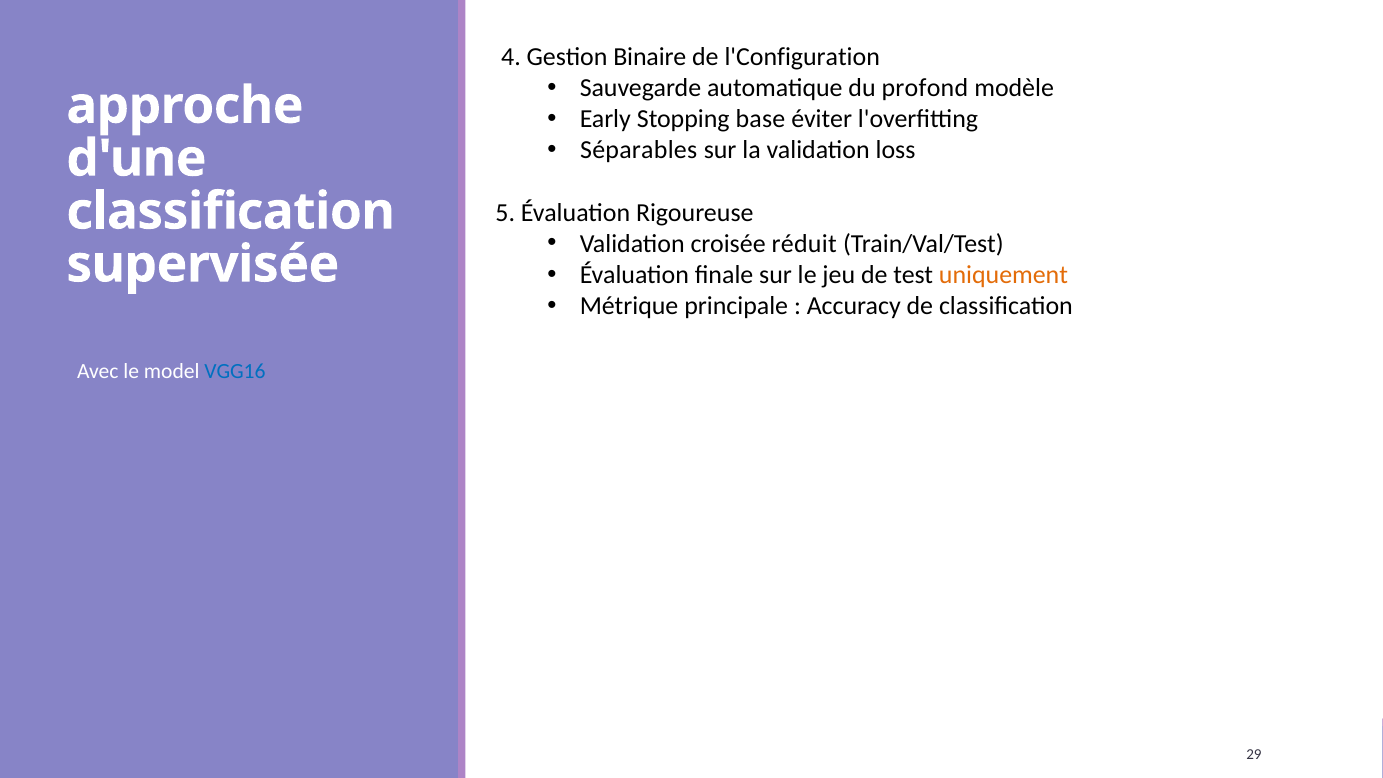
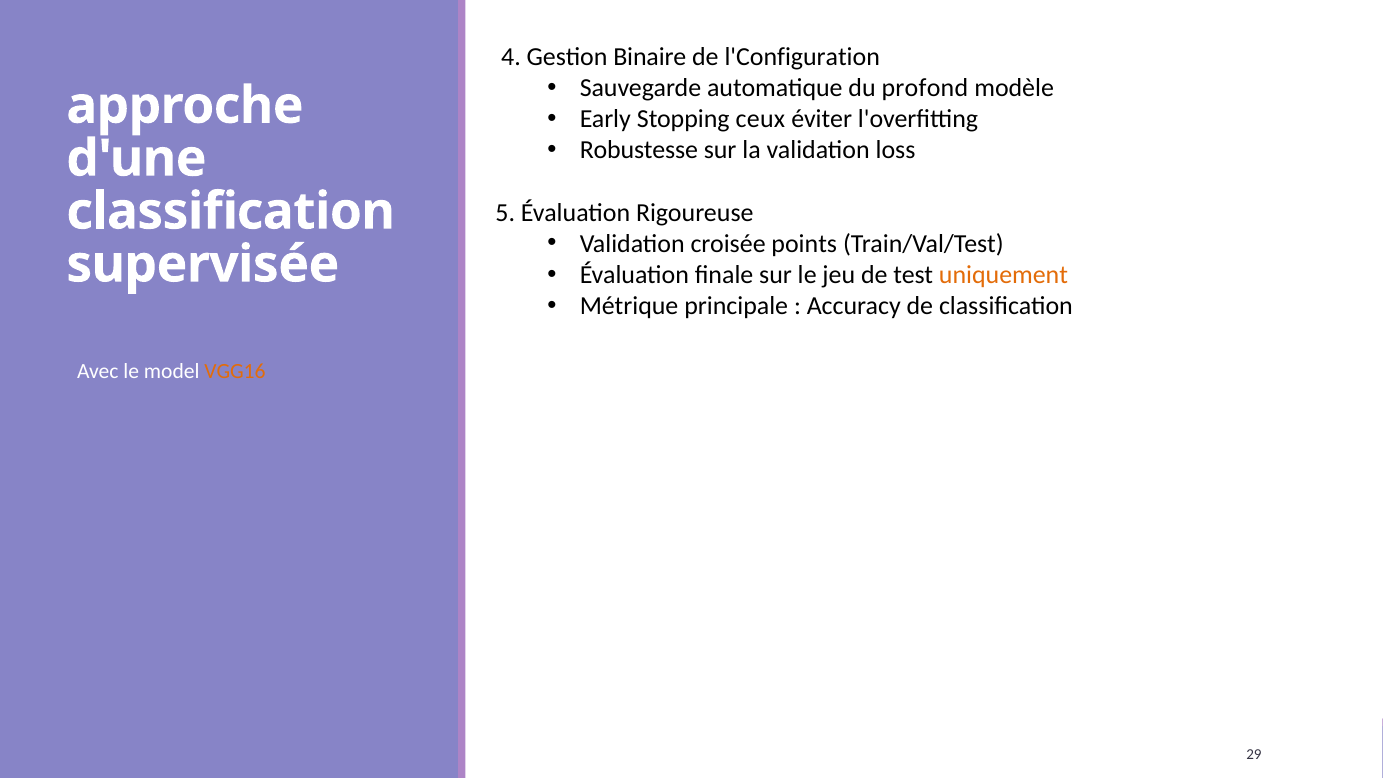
base: base -> ceux
Séparables: Séparables -> Robustesse
réduit: réduit -> points
VGG16 colour: blue -> orange
